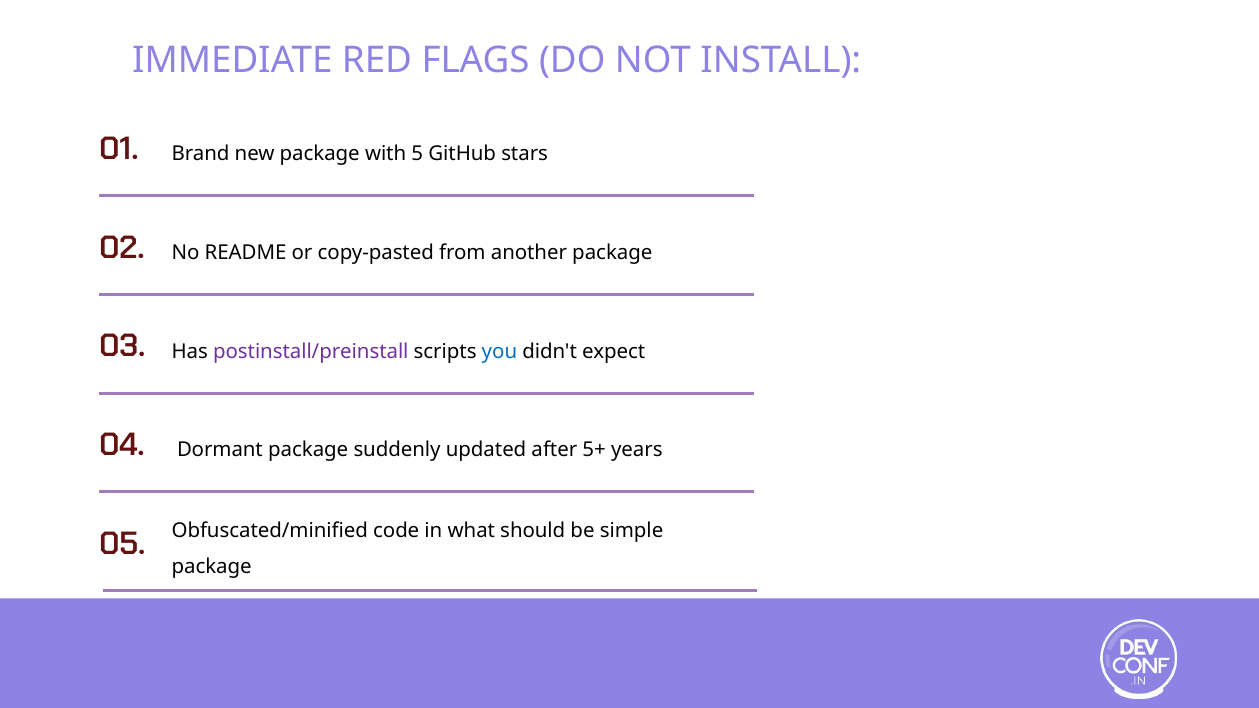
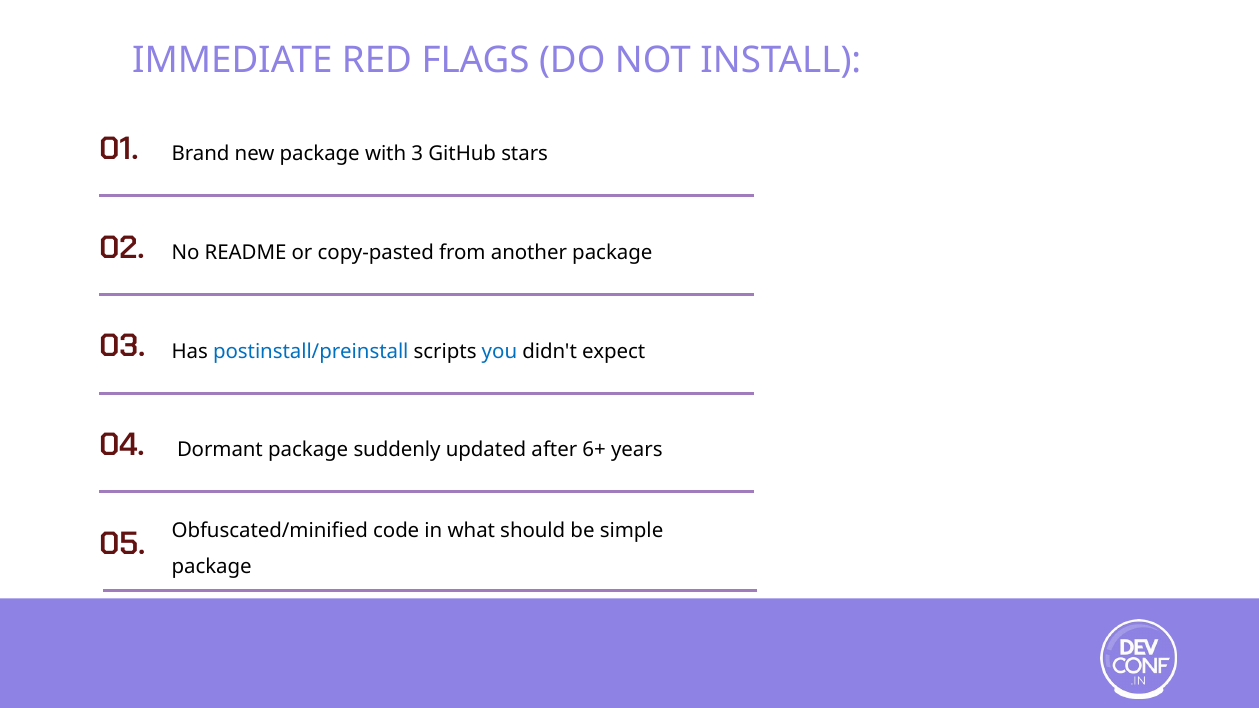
5: 5 -> 3
postinstall/preinstall colour: purple -> blue
5+: 5+ -> 6+
